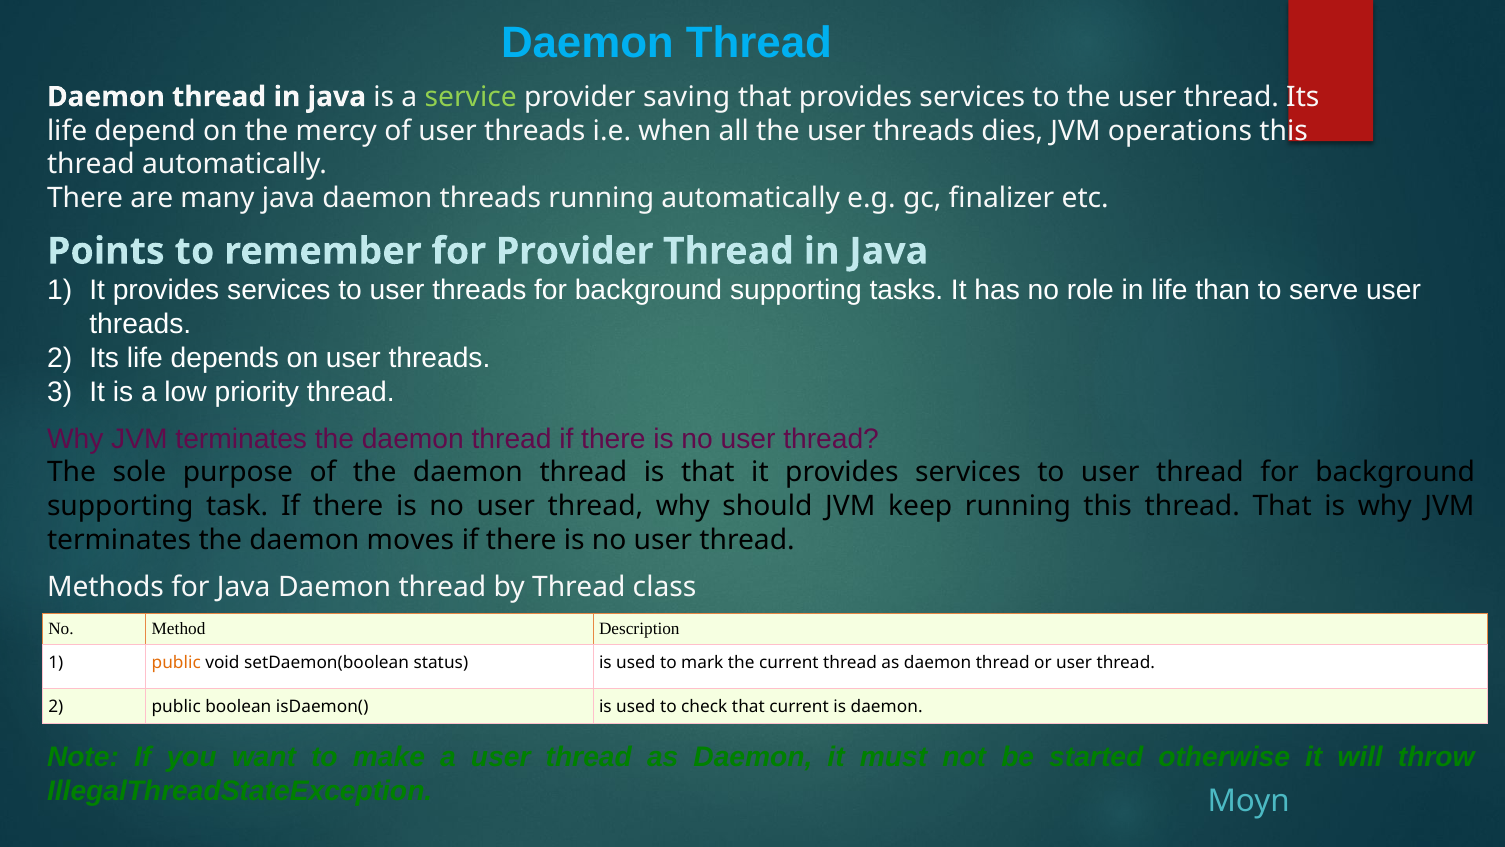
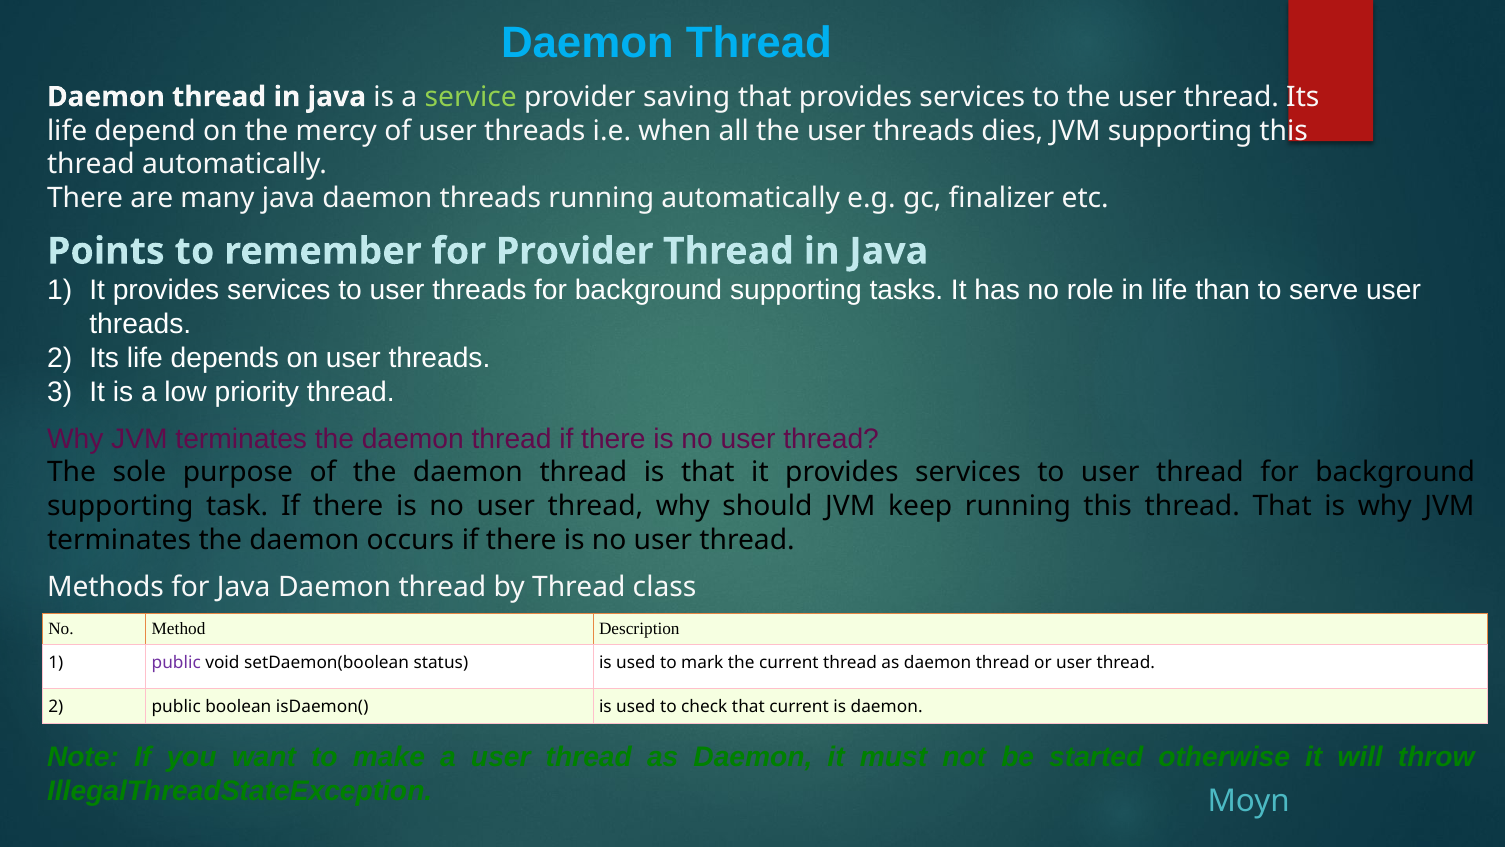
JVM operations: operations -> supporting
moves: moves -> occurs
public at (176, 663) colour: orange -> purple
